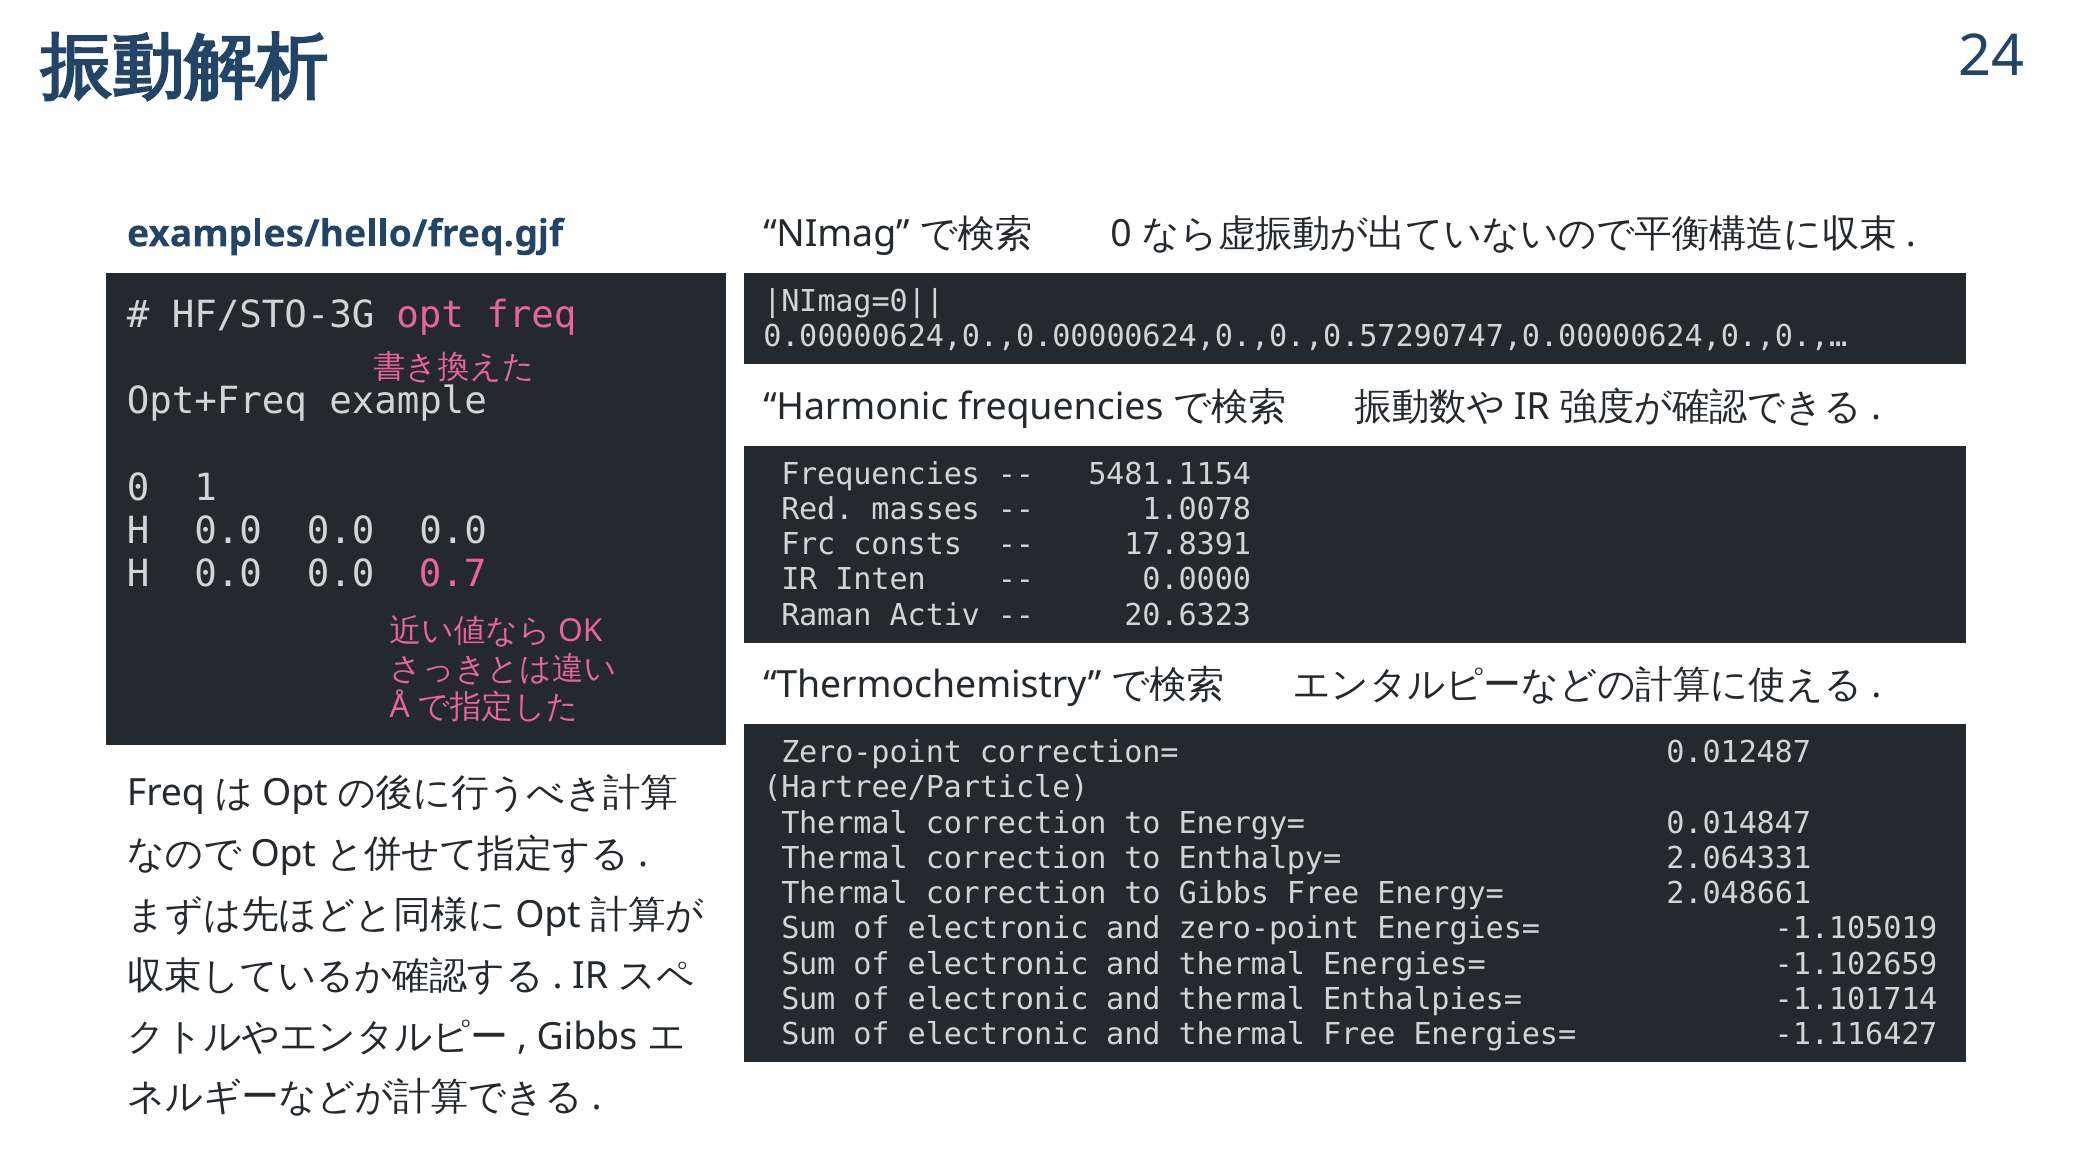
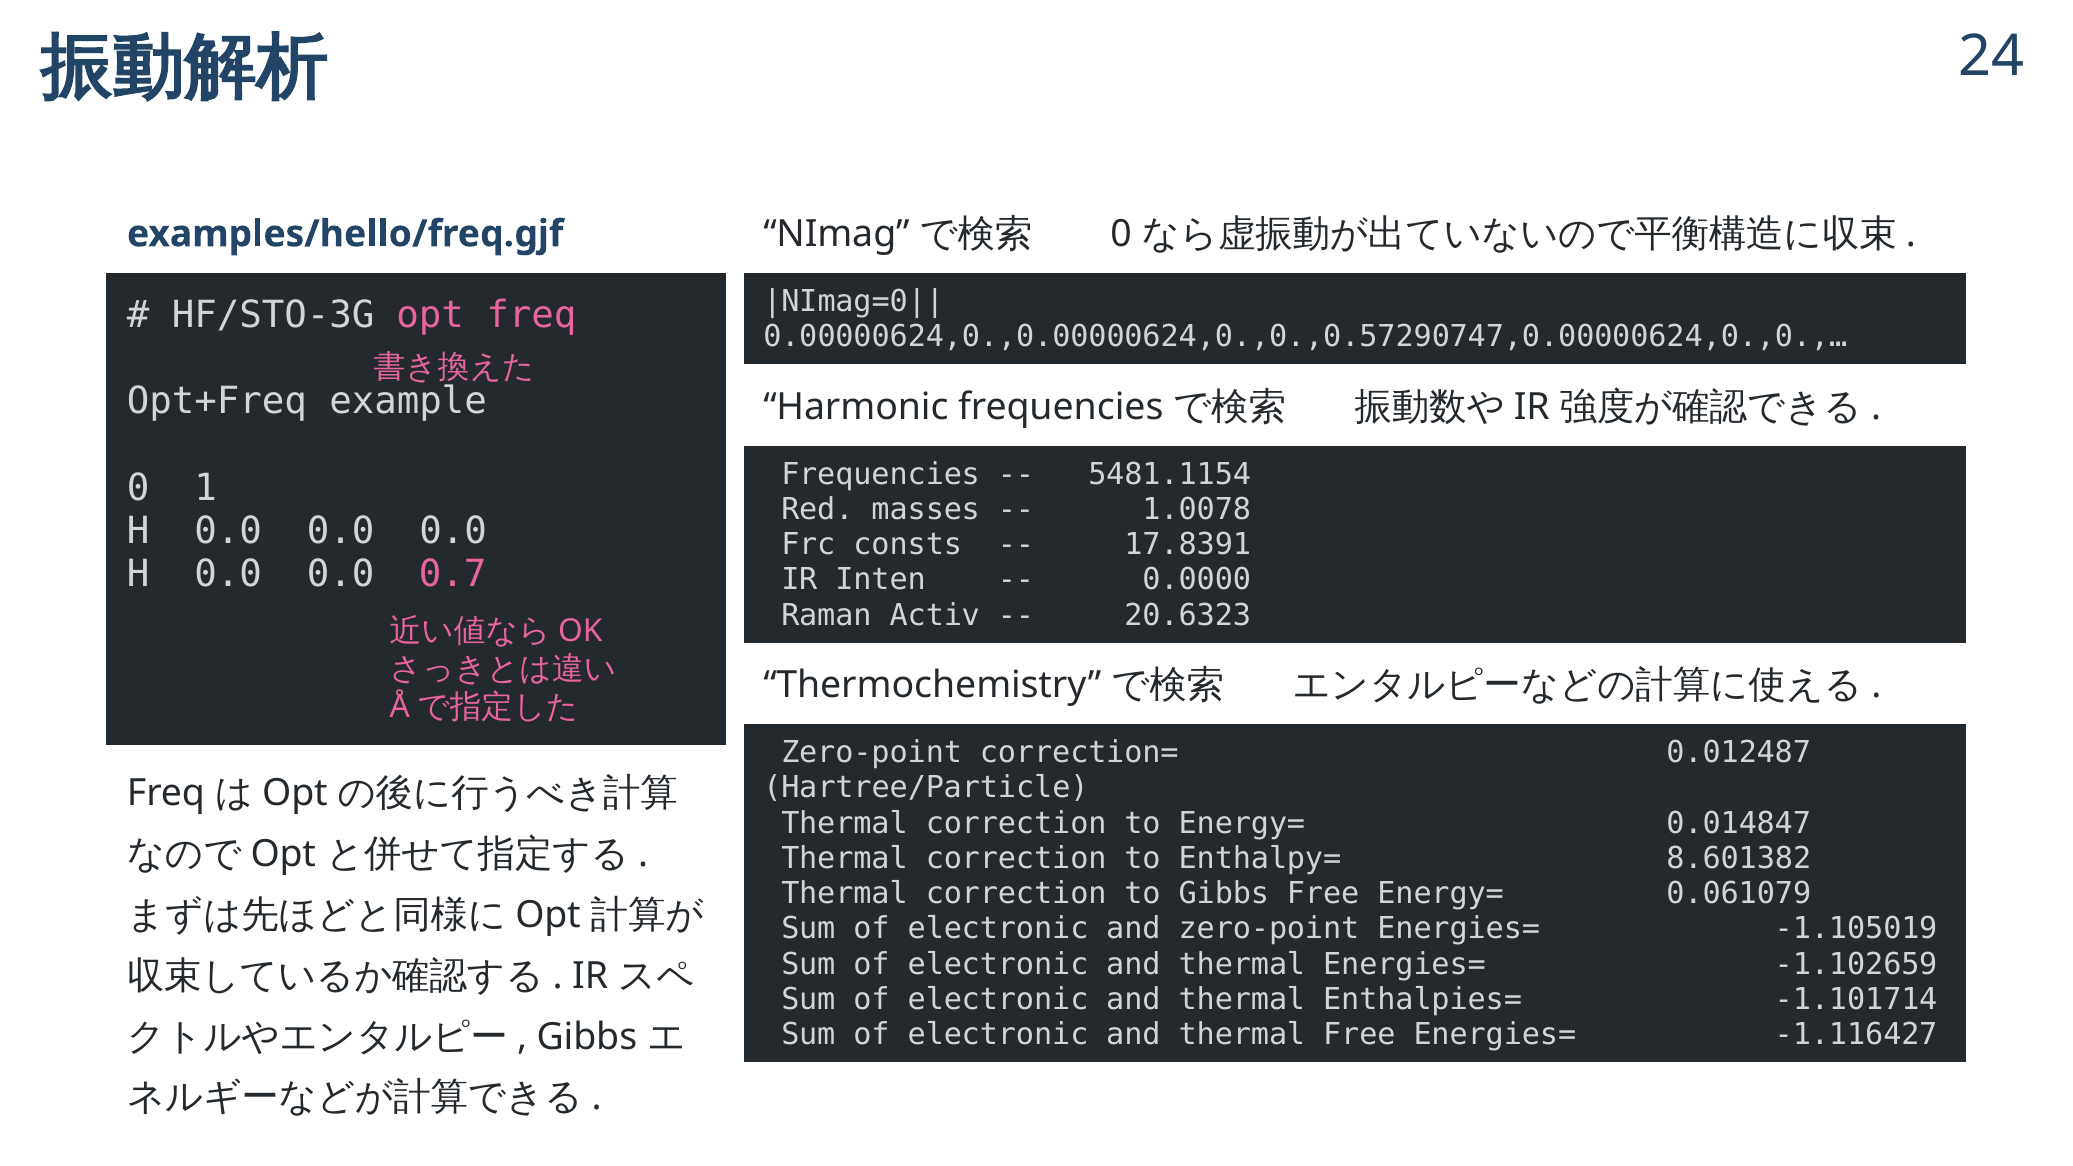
2.064331: 2.064331 -> 8.601382
2.048661: 2.048661 -> 0.061079
